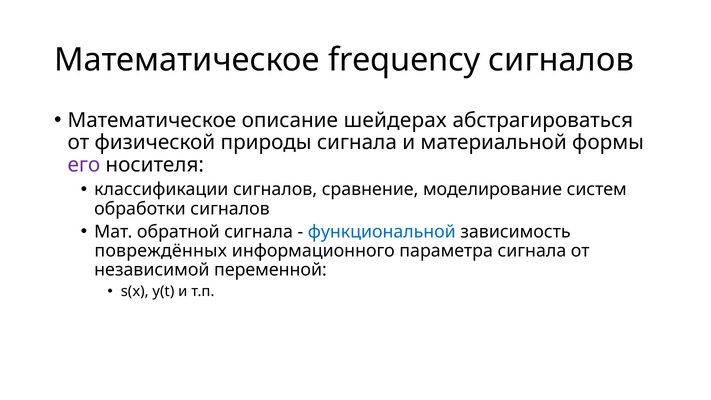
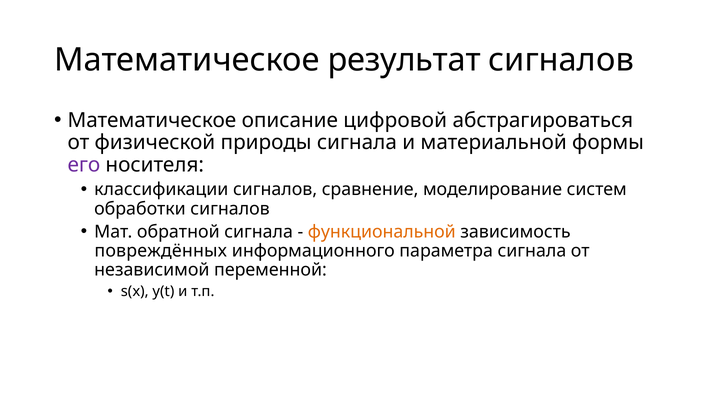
frequency: frequency -> результат
шейдерах: шейдерах -> цифровой
функциональной colour: blue -> orange
